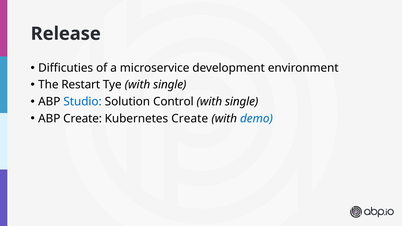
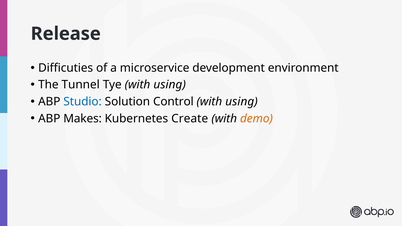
Restart: Restart -> Tunnel
Tye with single: single -> using
single at (242, 102): single -> using
ABP Create: Create -> Makes
demo colour: blue -> orange
